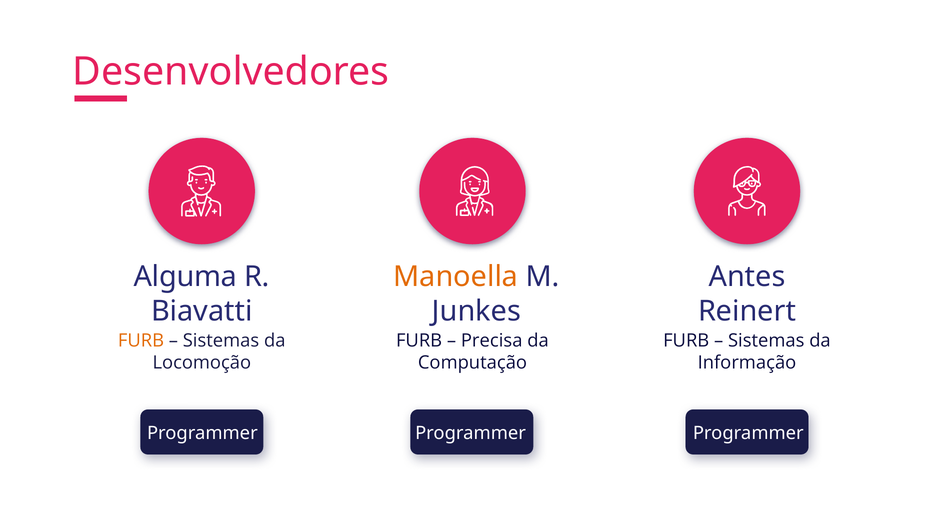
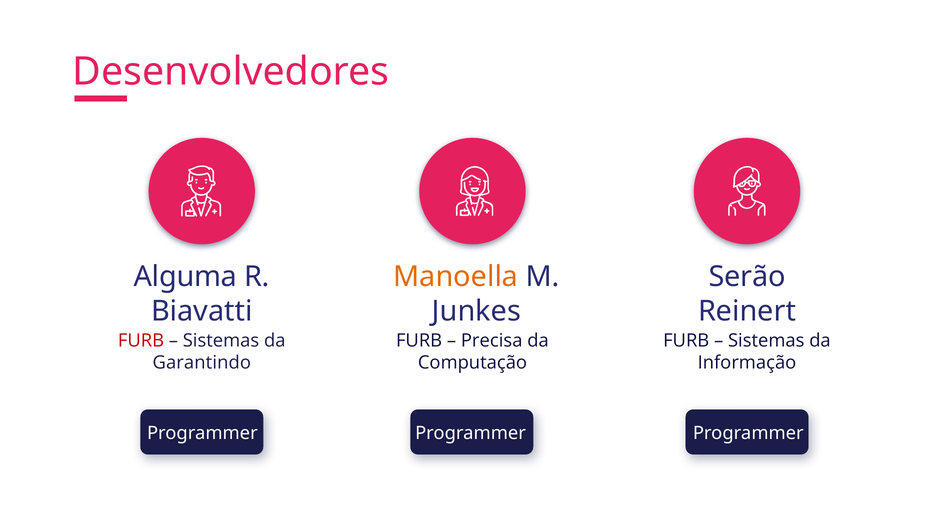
Antes: Antes -> Serão
FURB at (141, 340) colour: orange -> red
Locomoção: Locomoção -> Garantindo
